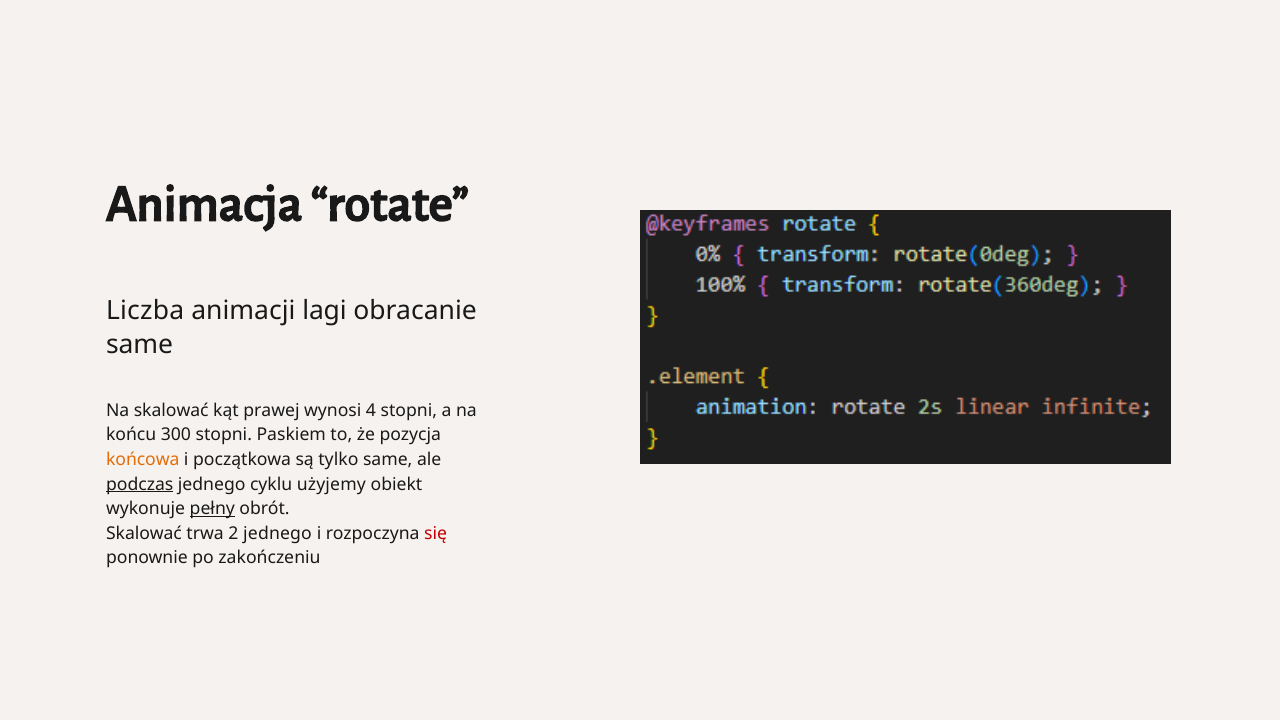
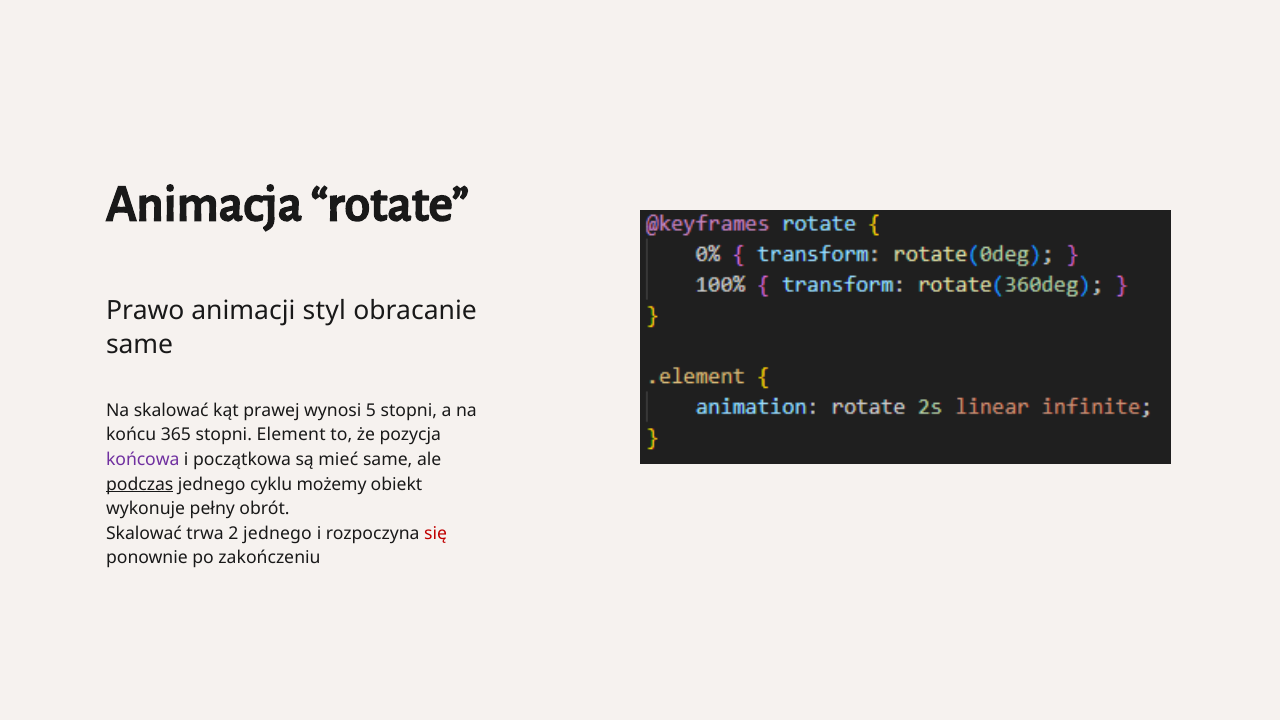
Liczba: Liczba -> Prawo
lagi: lagi -> styl
4: 4 -> 5
300: 300 -> 365
Paskiem: Paskiem -> Element
końcowa colour: orange -> purple
tylko: tylko -> mieć
użyjemy: użyjemy -> możemy
pełny underline: present -> none
